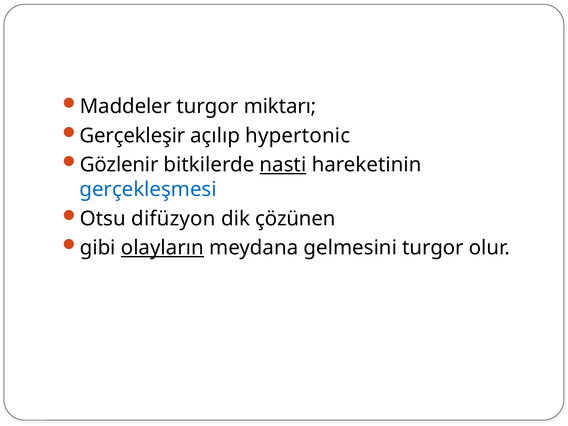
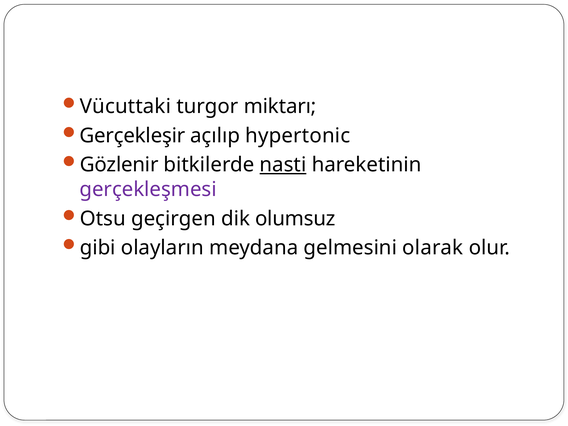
Maddeler: Maddeler -> Vücuttaki
gerçekleşmesi colour: blue -> purple
difüzyon: difüzyon -> geçirgen
çözünen: çözünen -> olumsuz
olayların underline: present -> none
gelmesini turgor: turgor -> olarak
